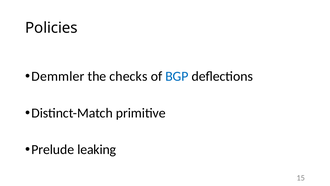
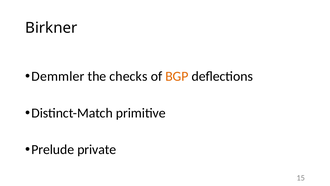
Policies: Policies -> Birkner
BGP colour: blue -> orange
leaking: leaking -> private
